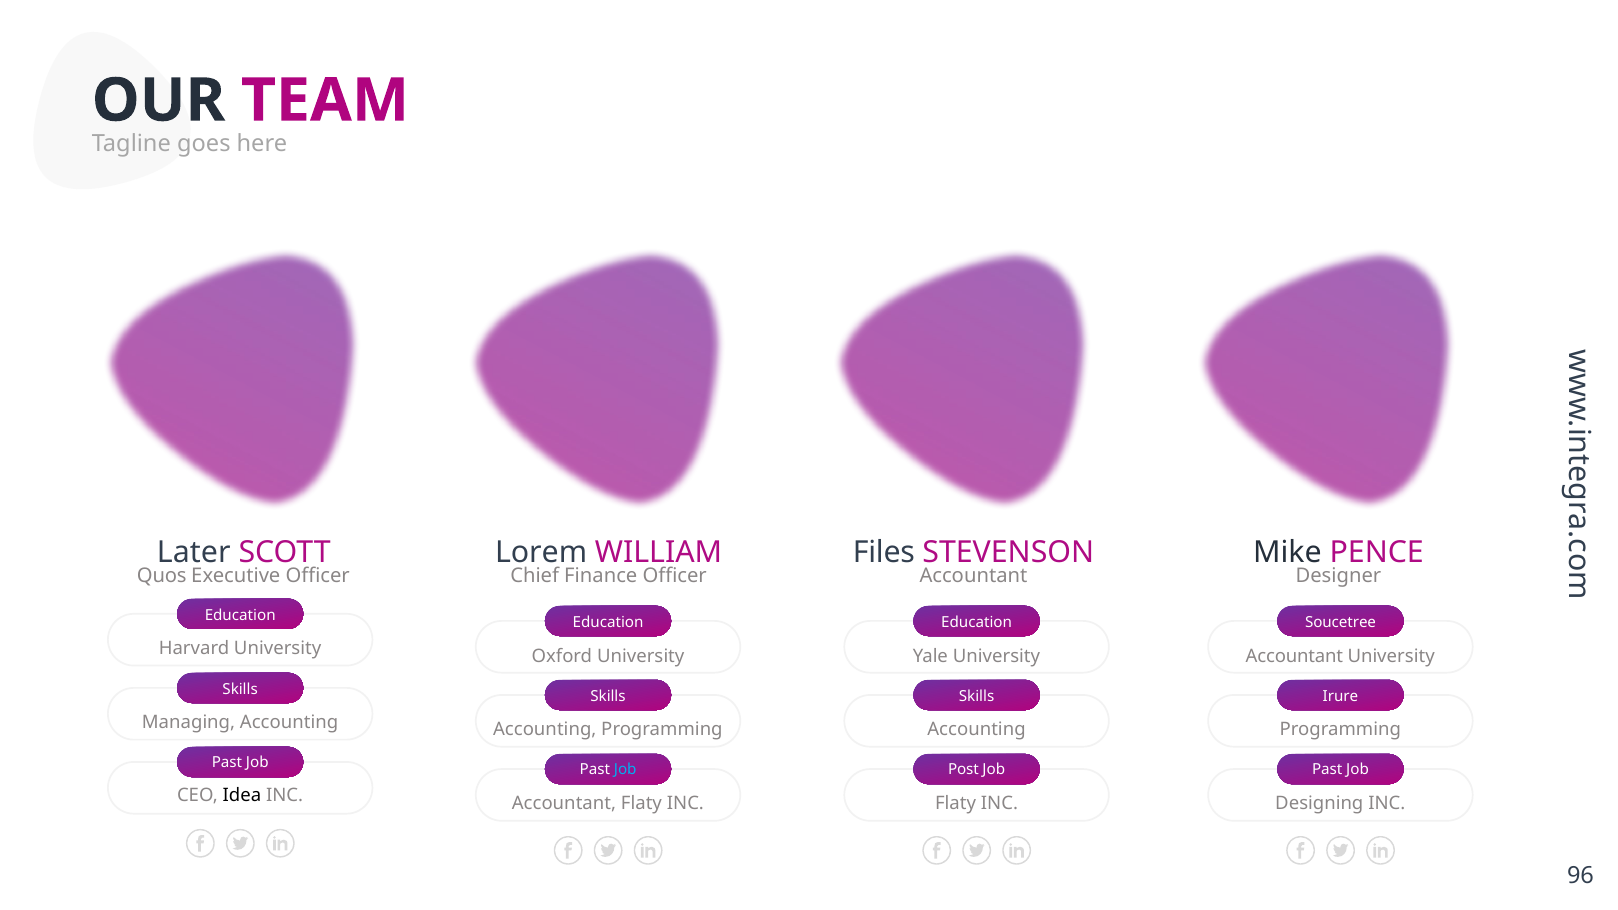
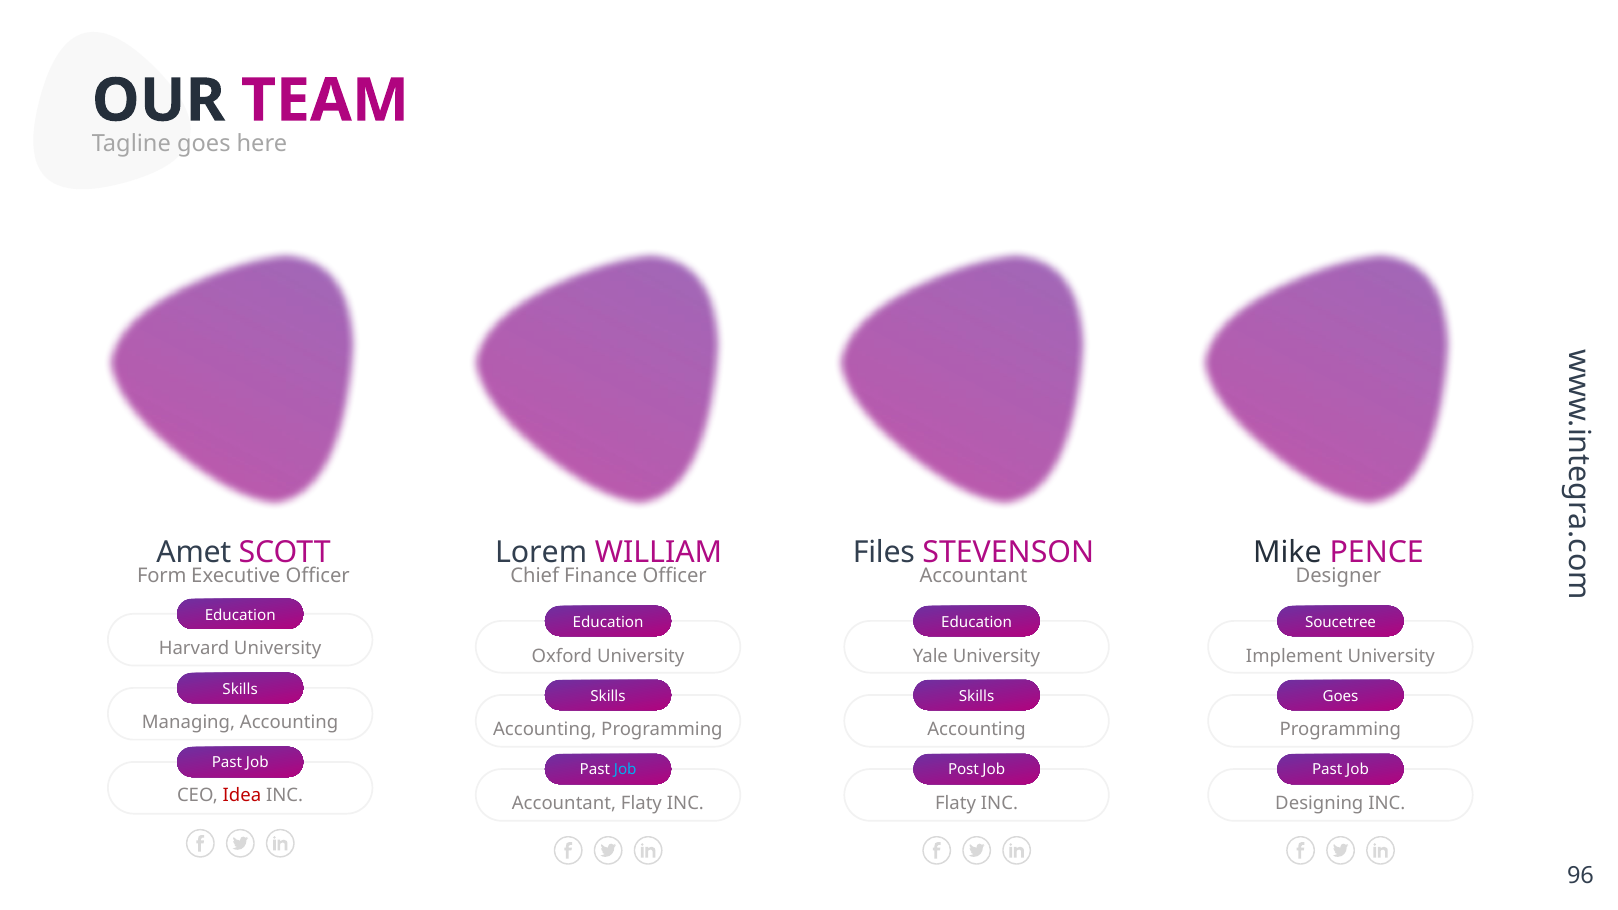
Later: Later -> Amet
Quos: Quos -> Form
Accountant at (1294, 656): Accountant -> Implement
Irure at (1340, 696): Irure -> Goes
Idea colour: black -> red
